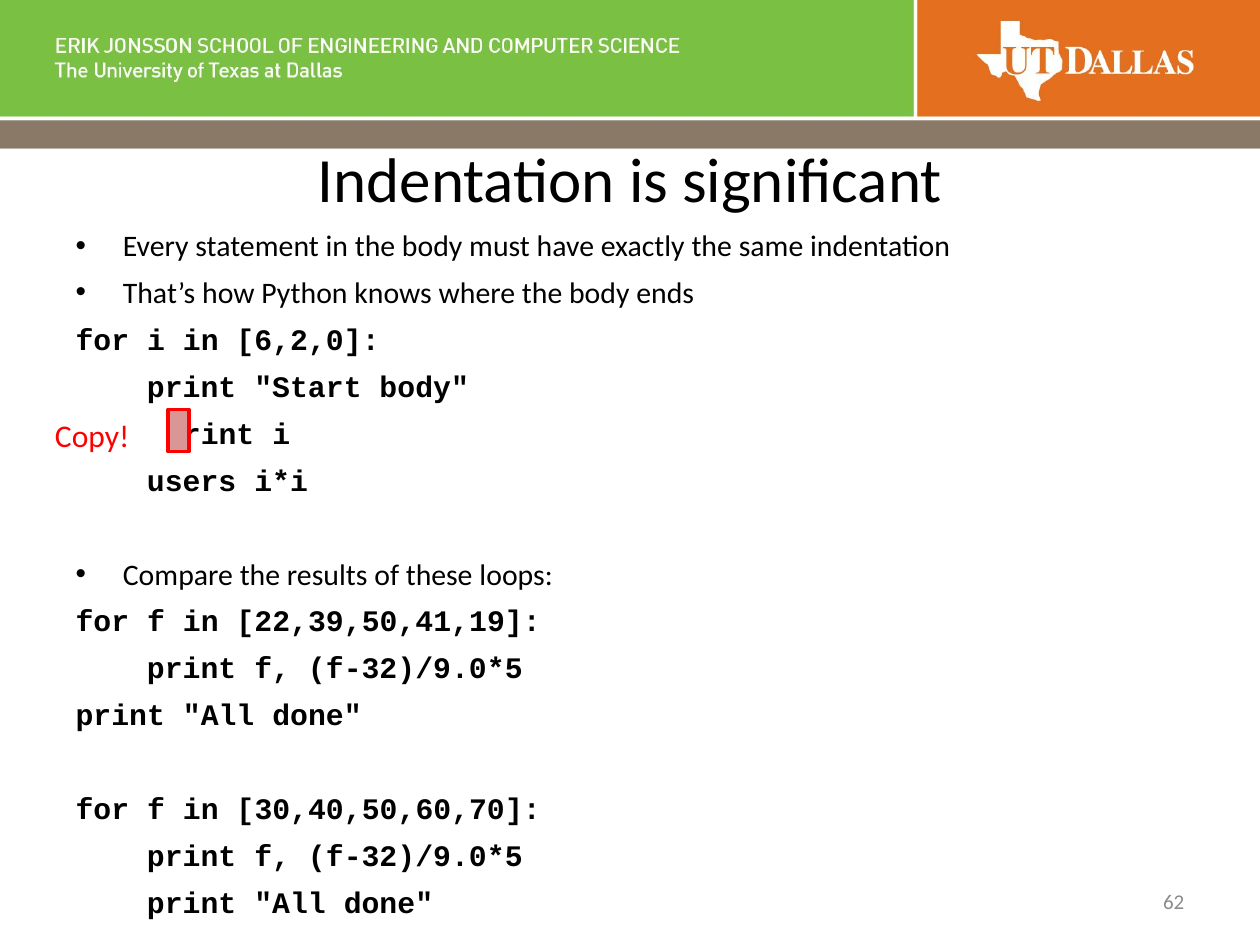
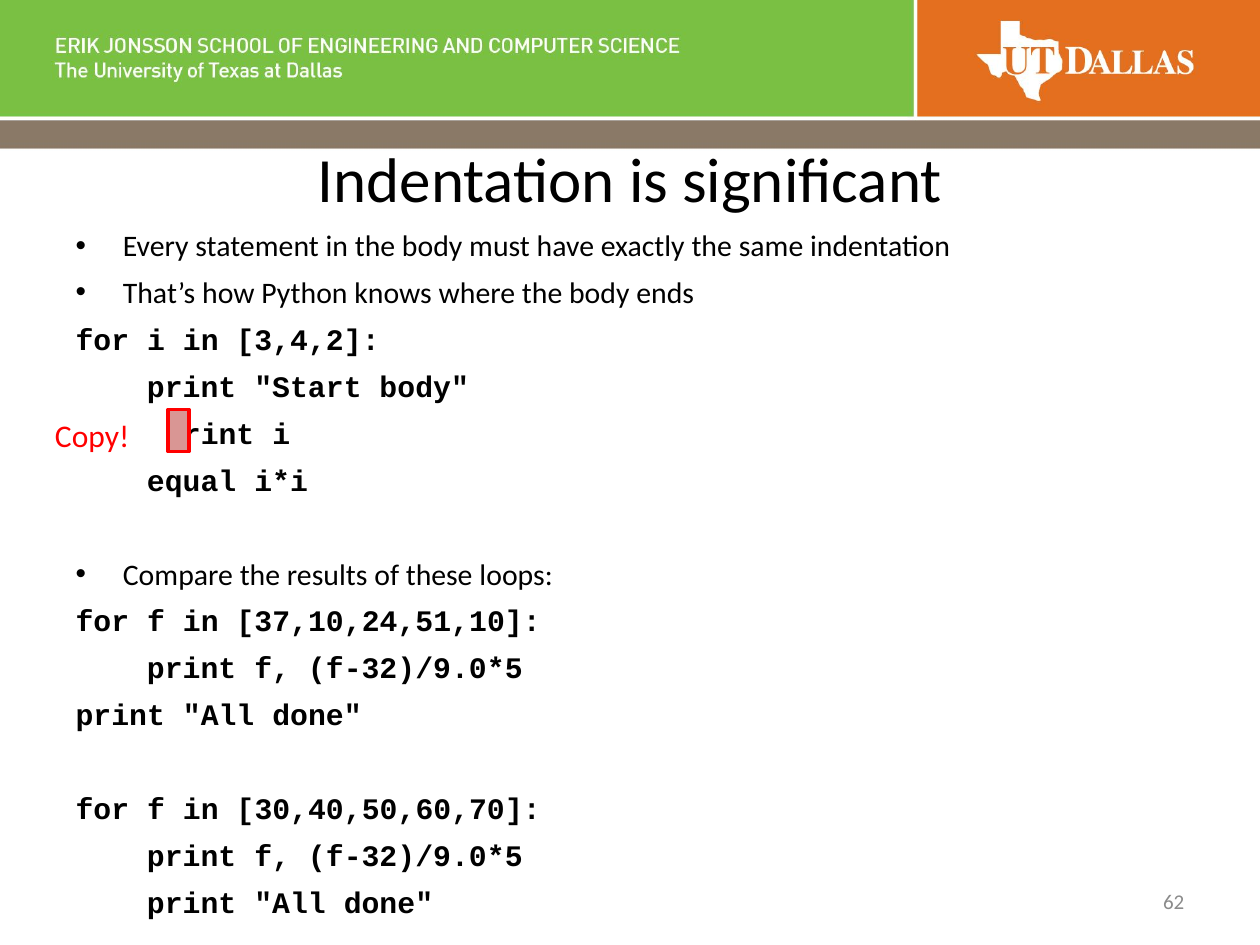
6,2,0: 6,2,0 -> 3,4,2
users: users -> equal
22,39,50,41,19: 22,39,50,41,19 -> 37,10,24,51,10
